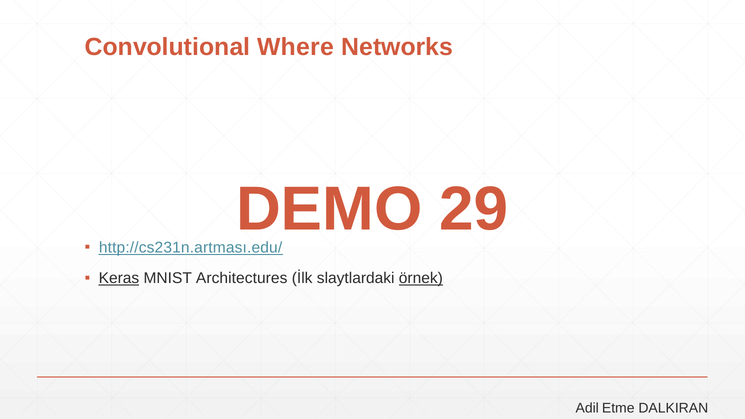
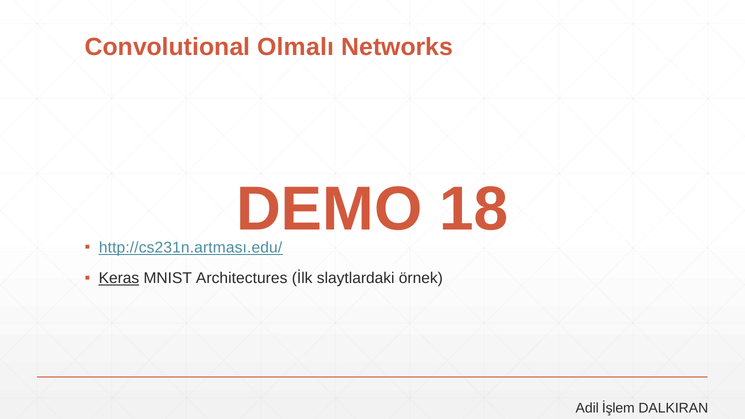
Where: Where -> Olmalı
29: 29 -> 18
örnek underline: present -> none
Etme: Etme -> İşlem
